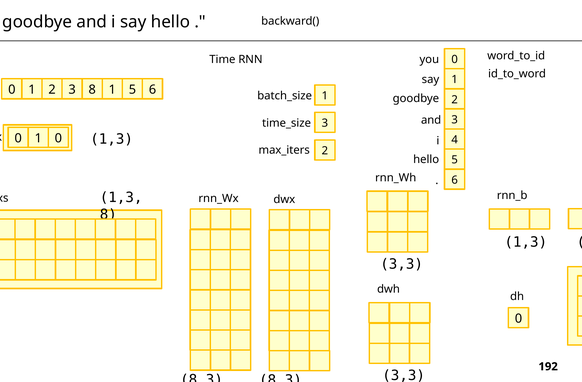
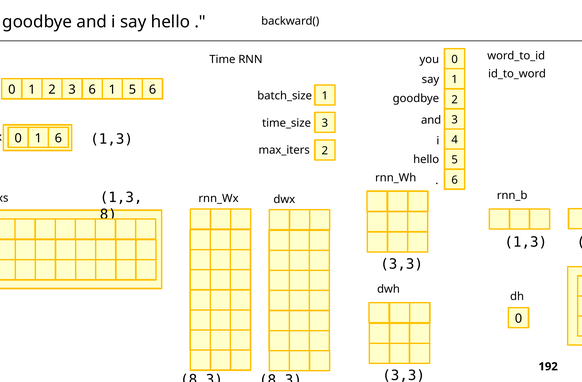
3 8: 8 -> 6
1 0: 0 -> 6
